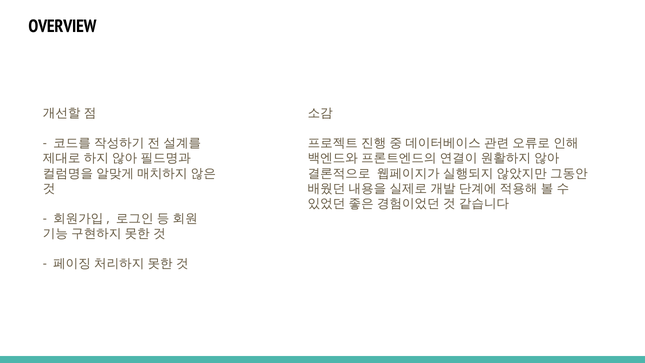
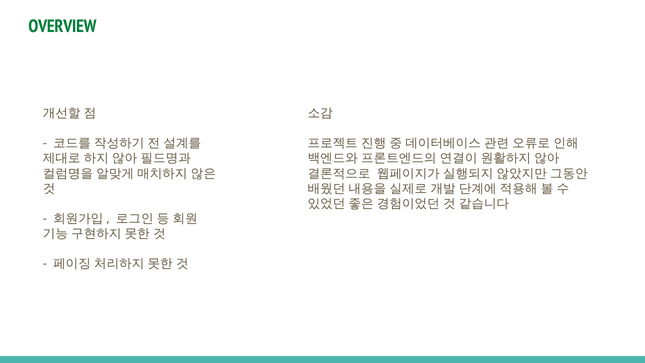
OVERVIEW colour: black -> green
